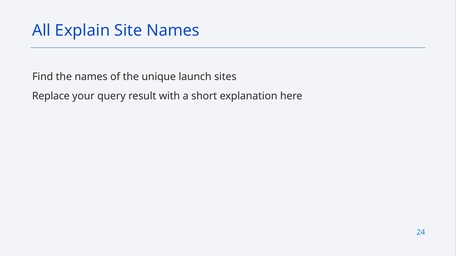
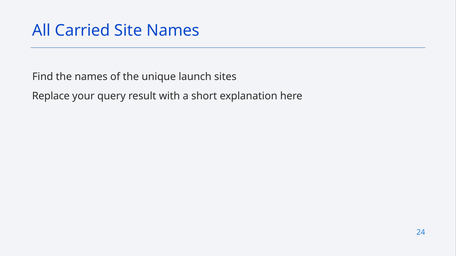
Explain: Explain -> Carried
